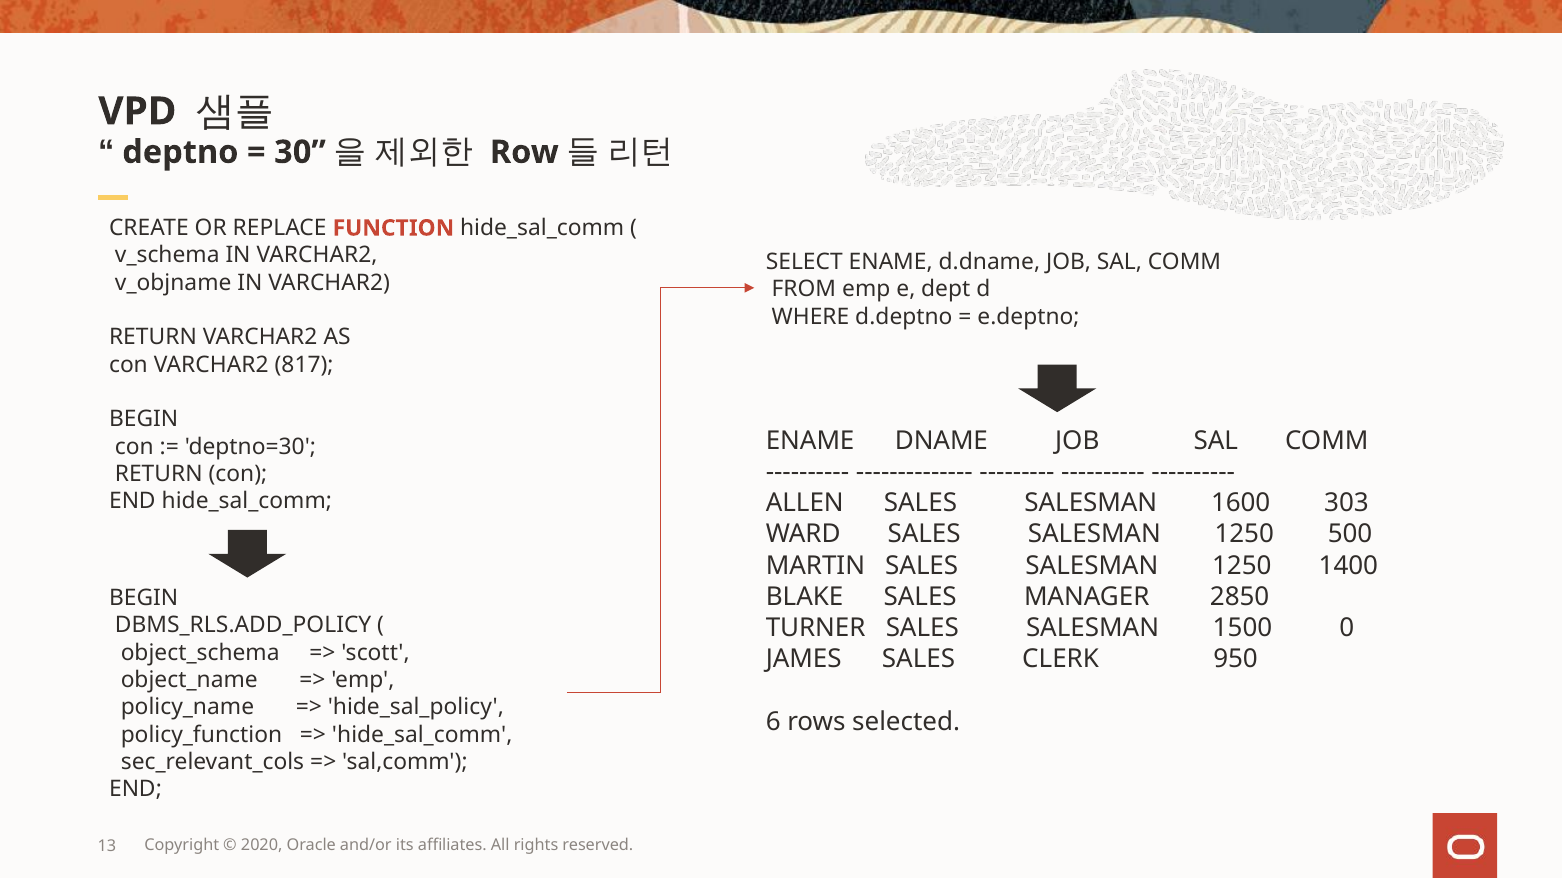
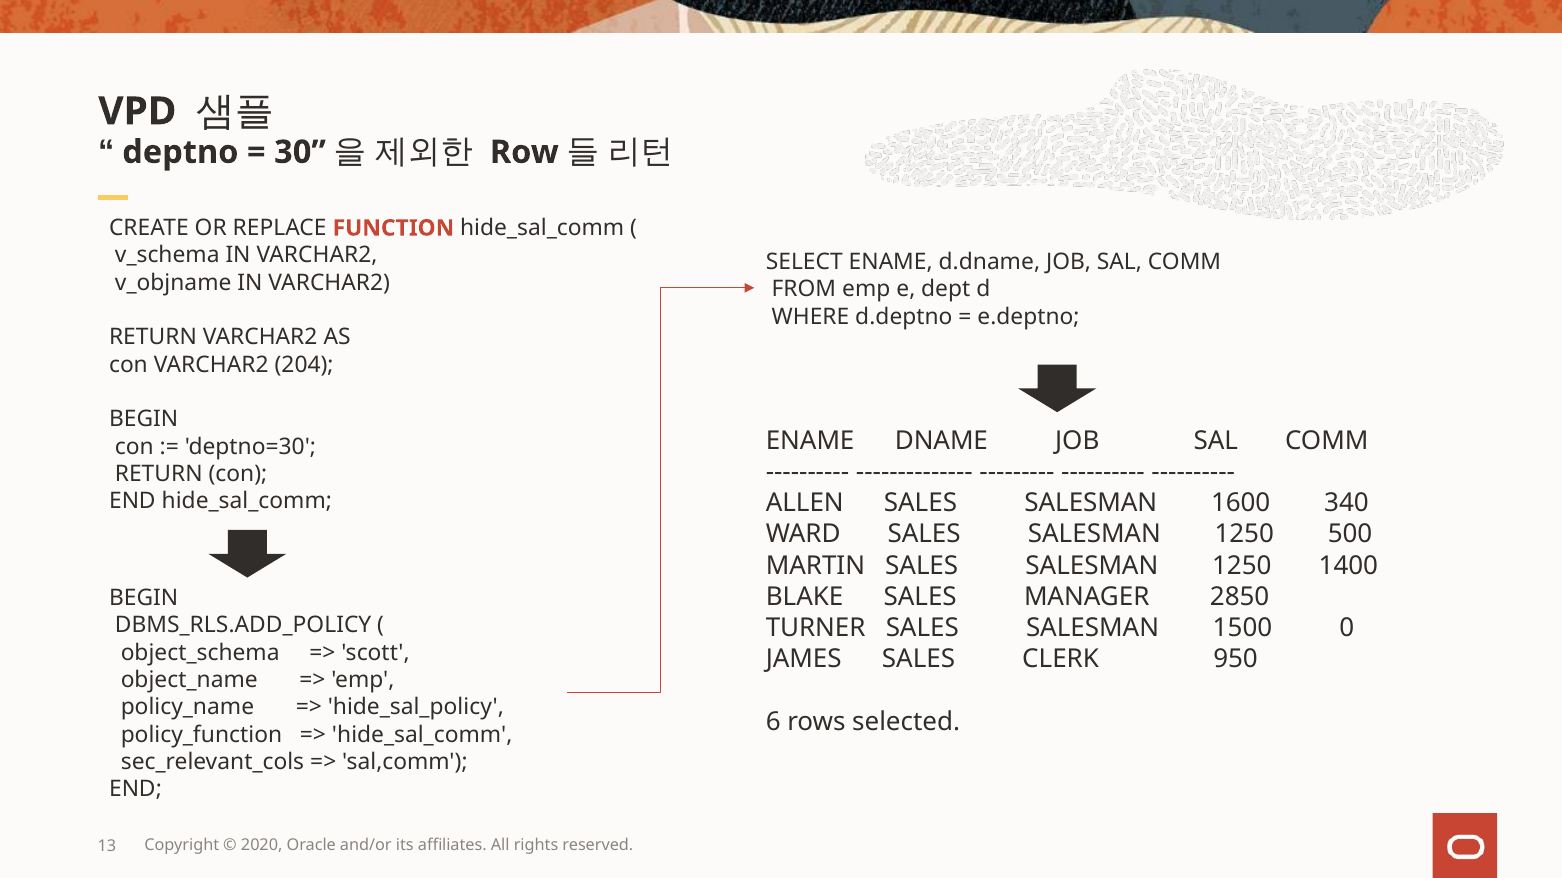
817: 817 -> 204
303: 303 -> 340
